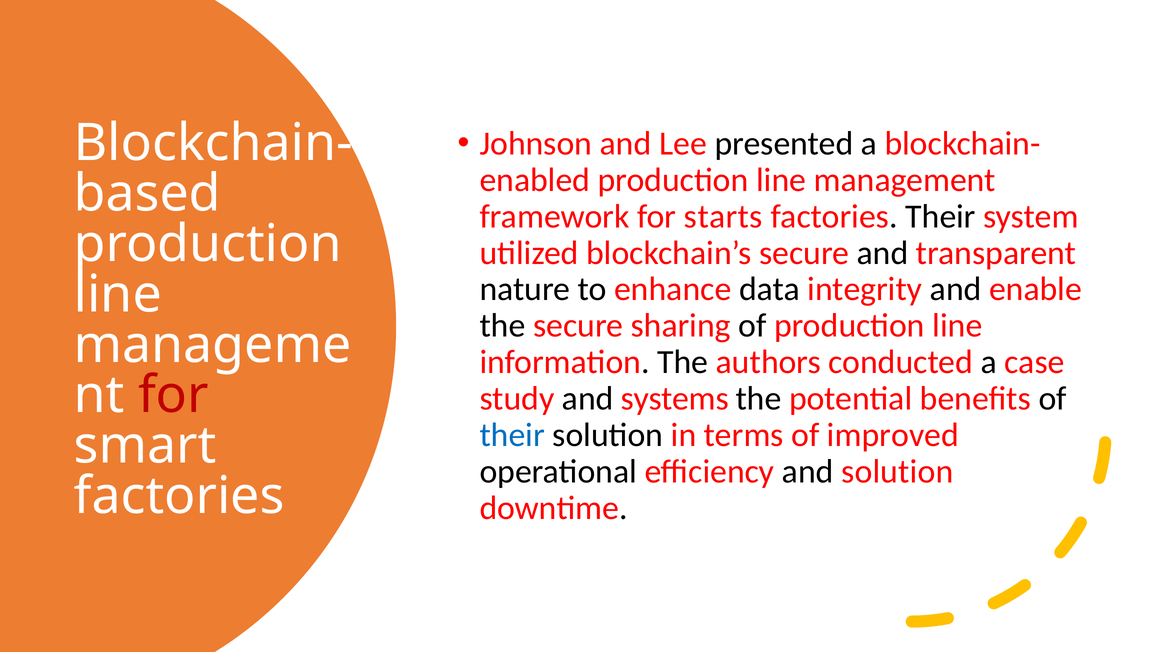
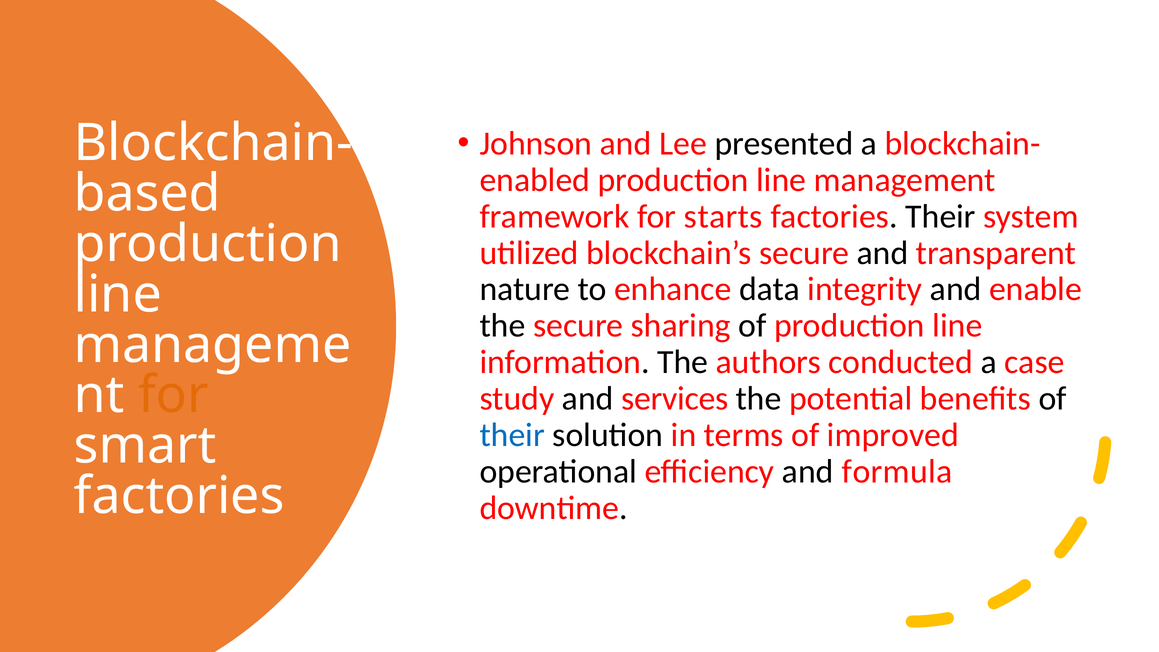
for at (173, 395) colour: red -> orange
systems: systems -> services
and solution: solution -> formula
